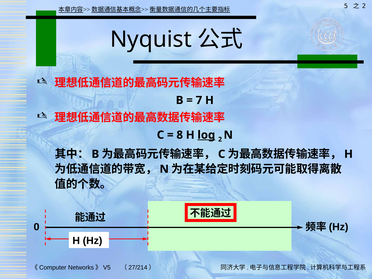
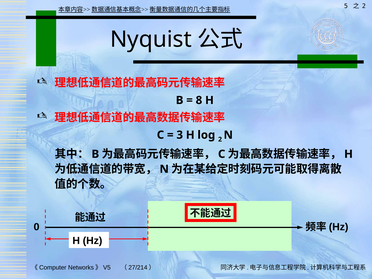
7: 7 -> 8
8: 8 -> 3
log underline: present -> none
